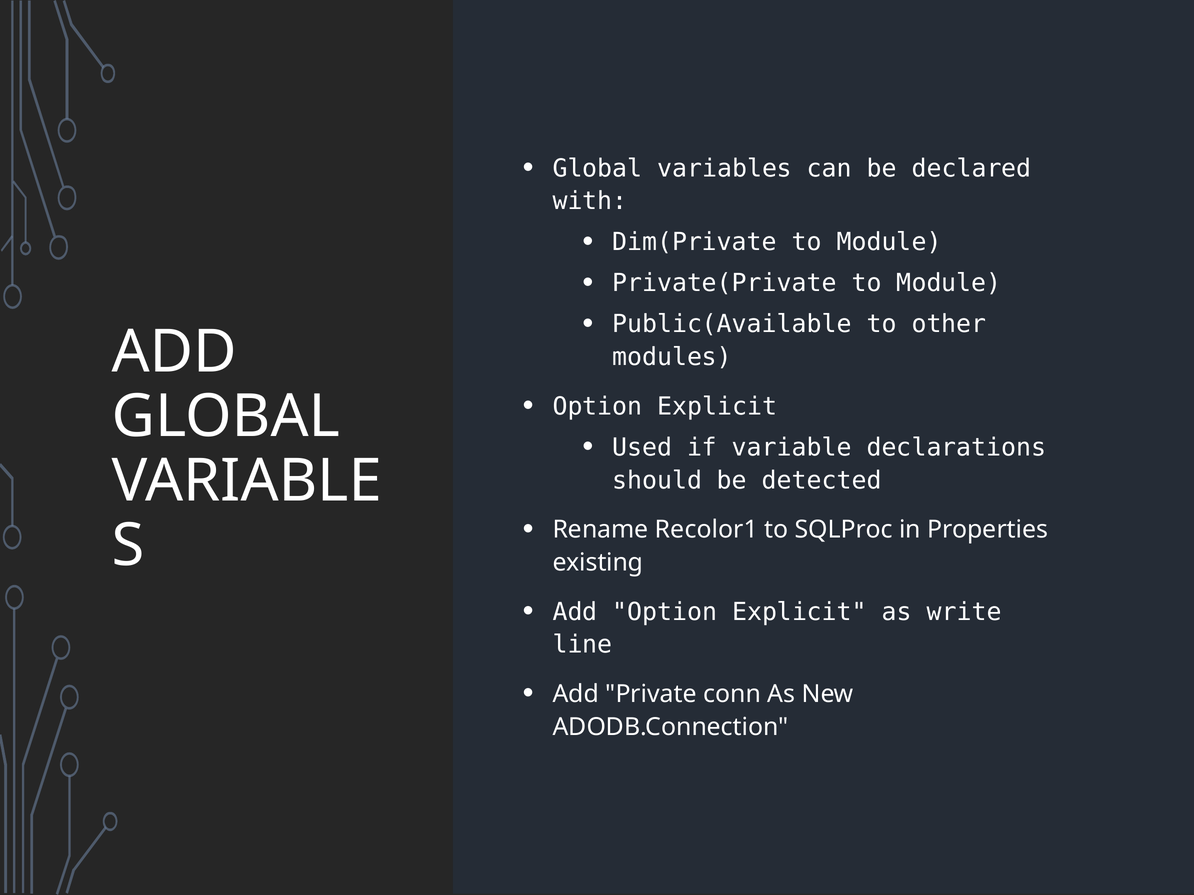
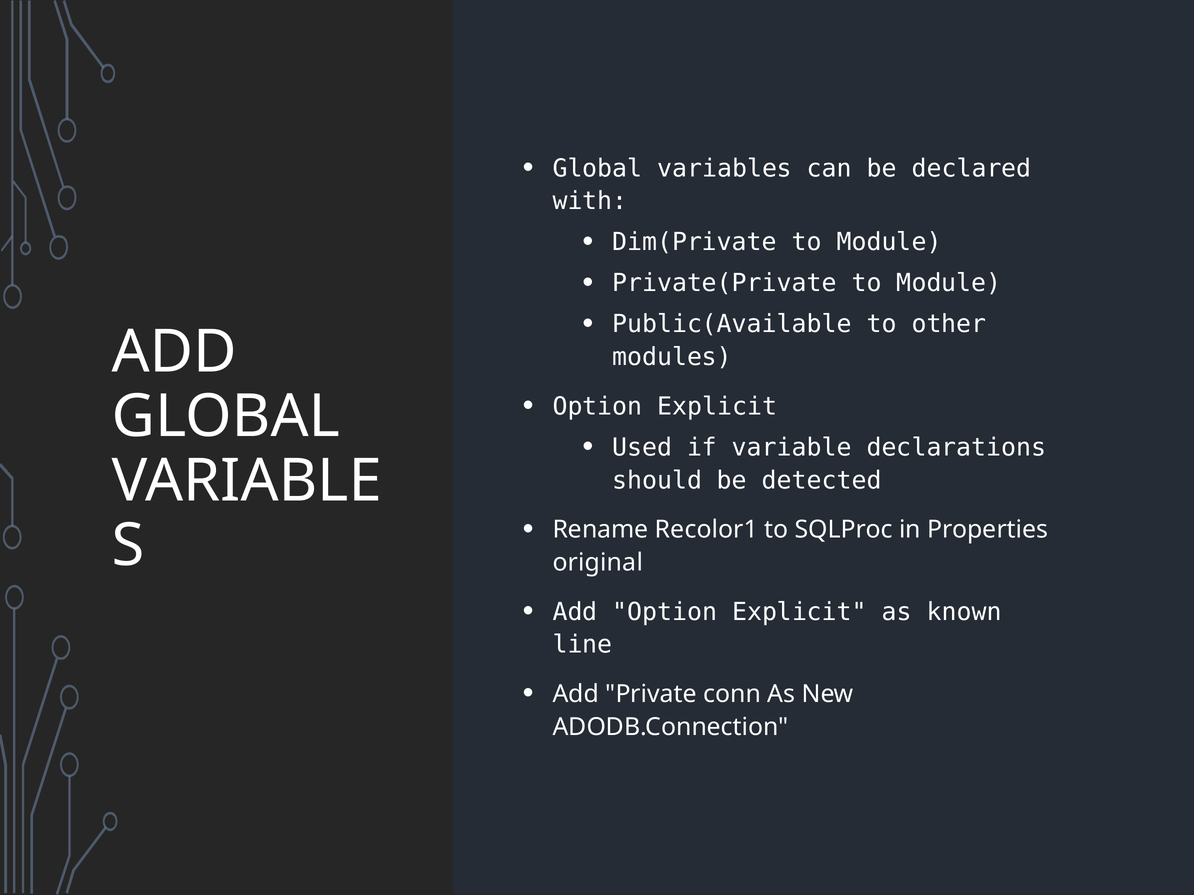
existing: existing -> original
write: write -> known
